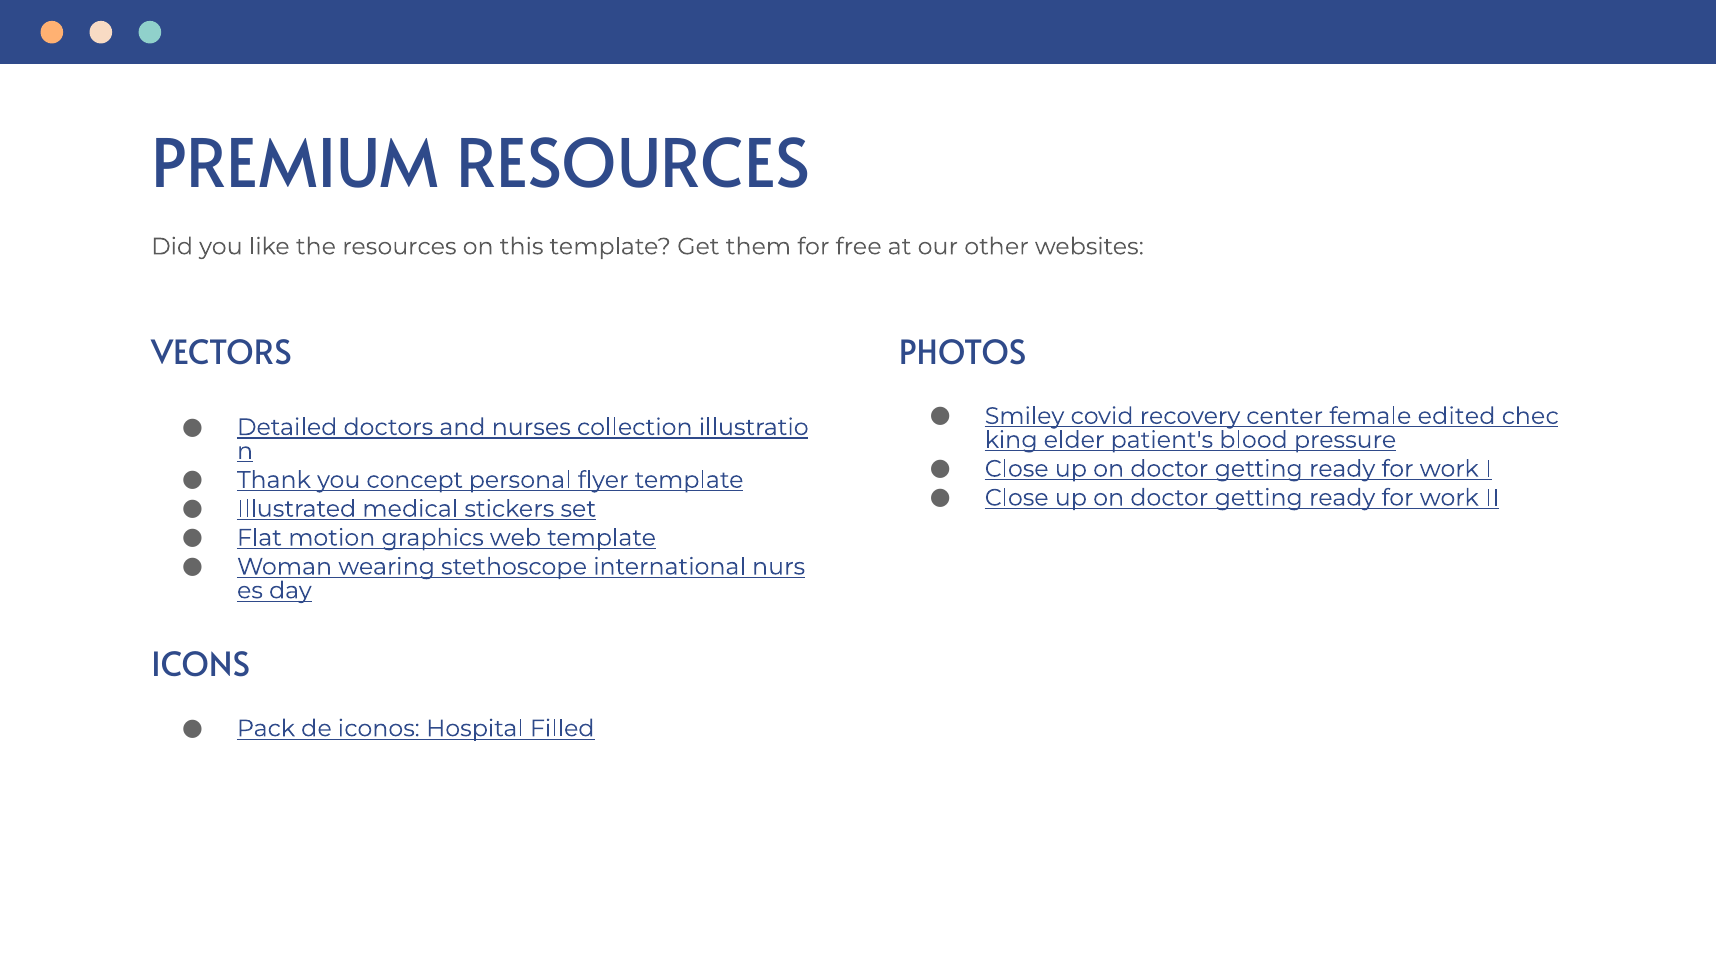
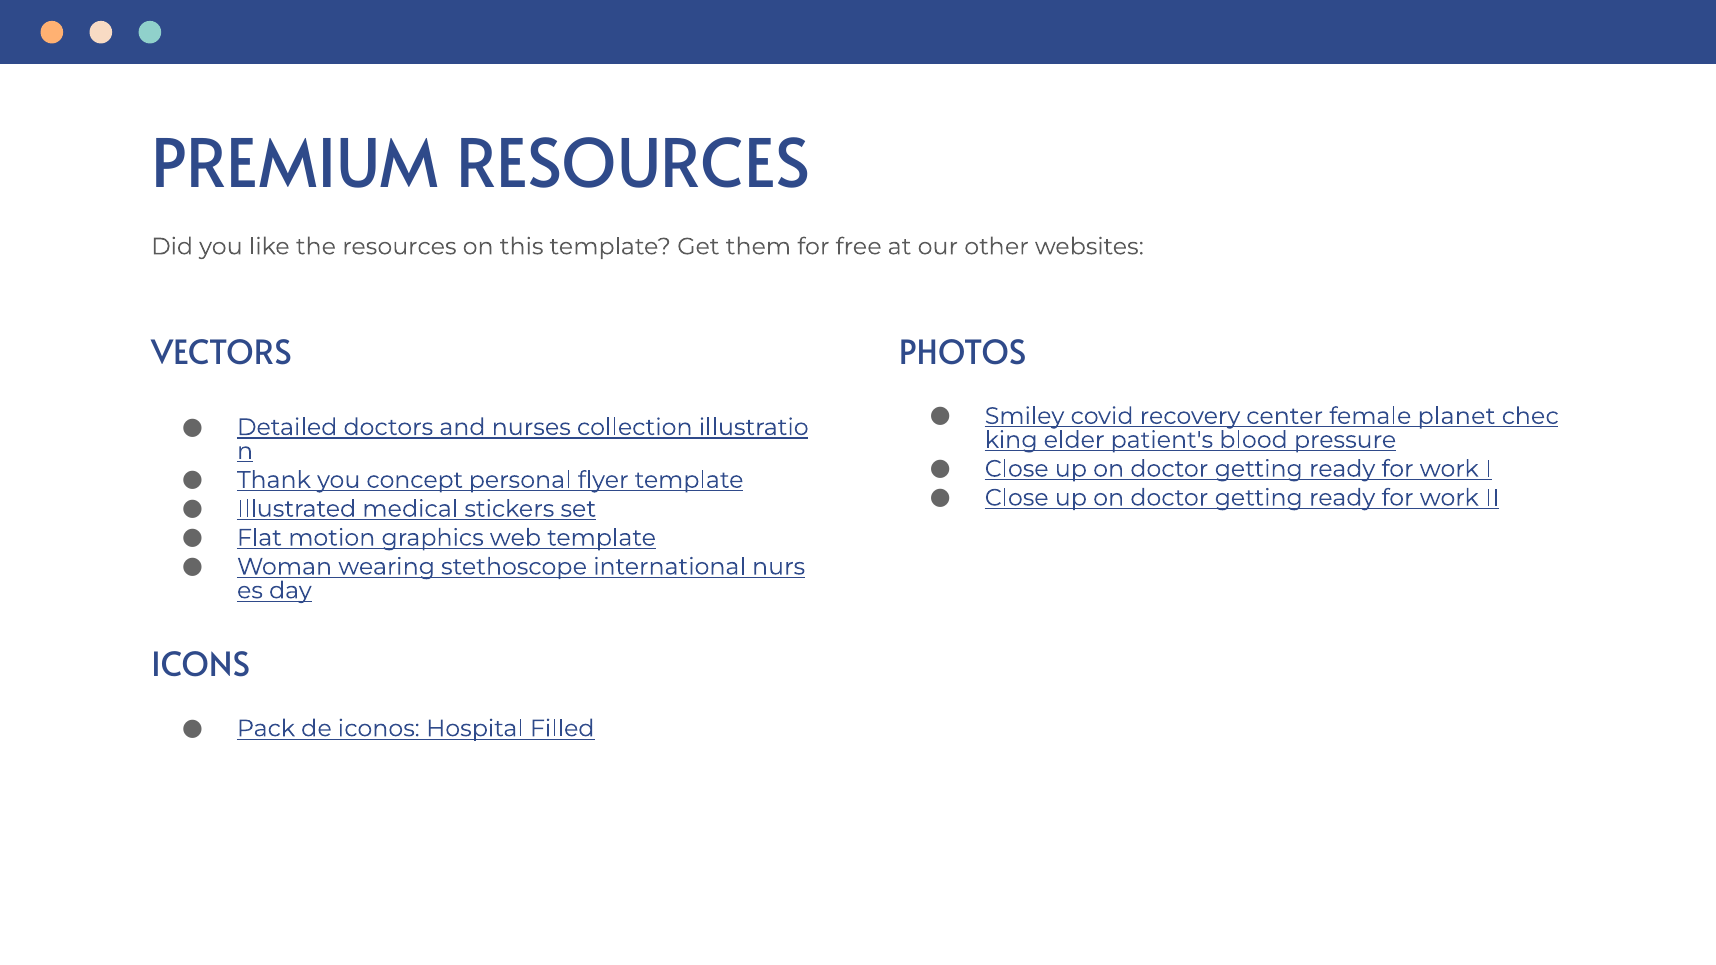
edited: edited -> planet
